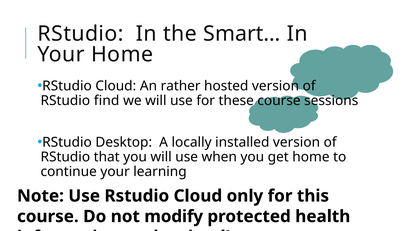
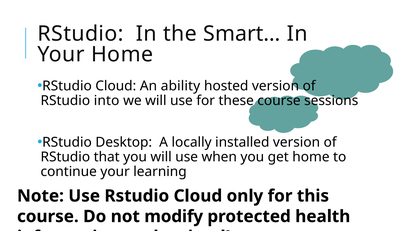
rather: rather -> ability
find: find -> into
